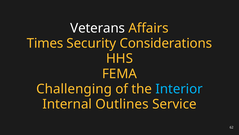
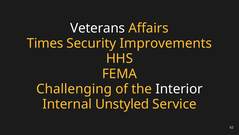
Considerations: Considerations -> Improvements
Interior colour: light blue -> white
Outlines: Outlines -> Unstyled
